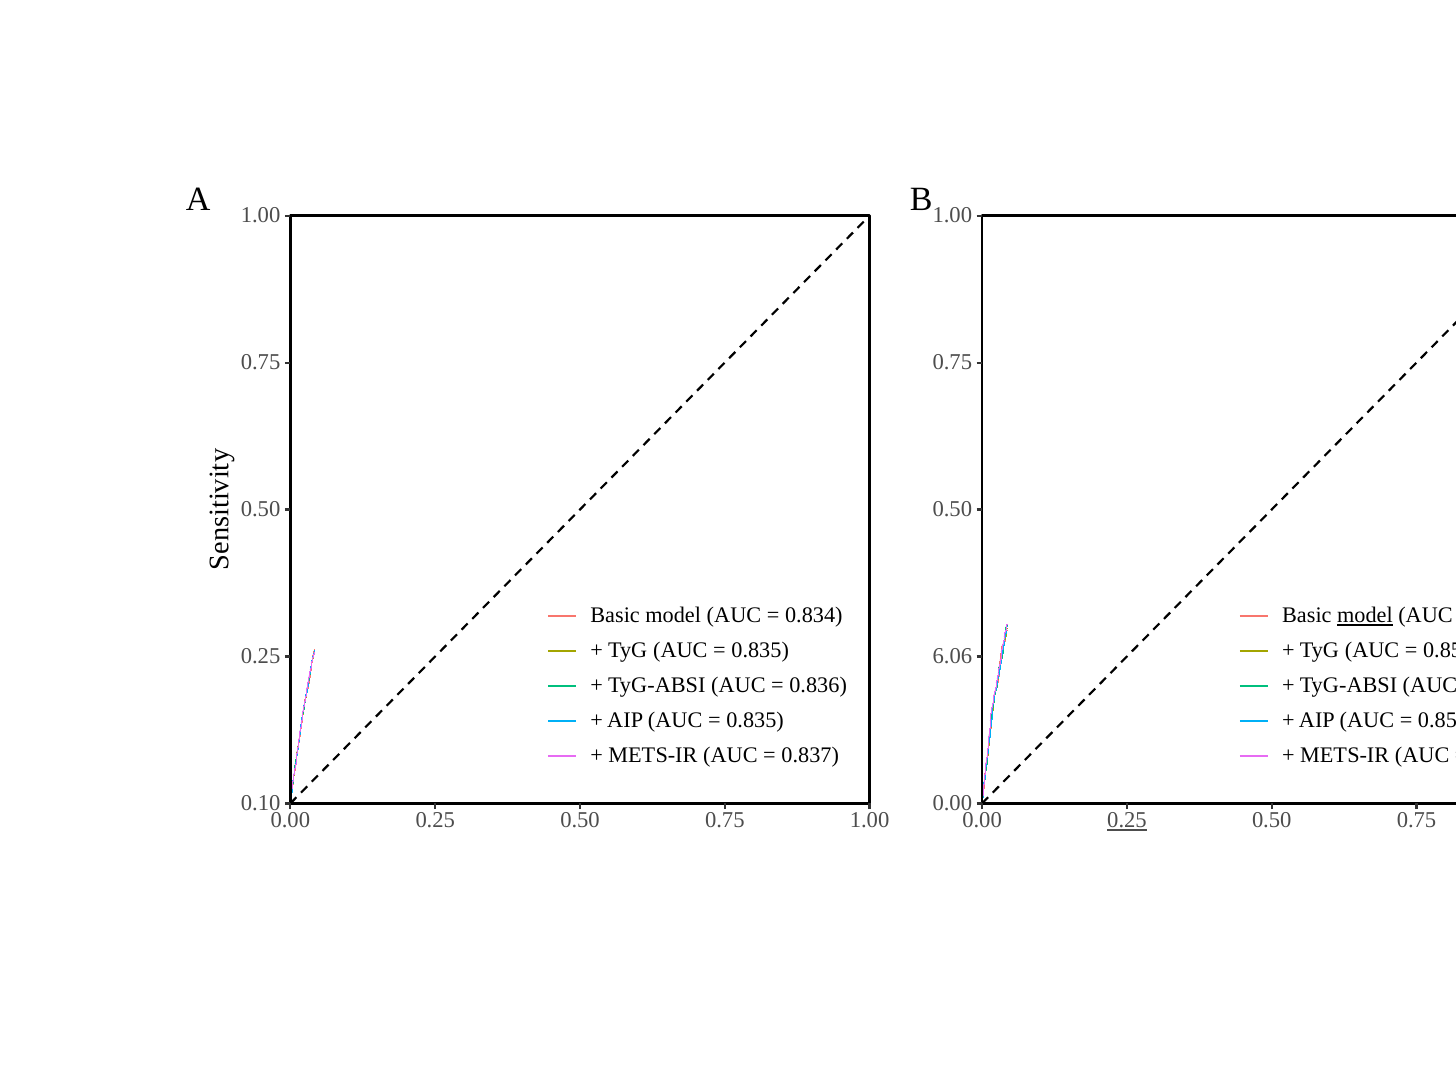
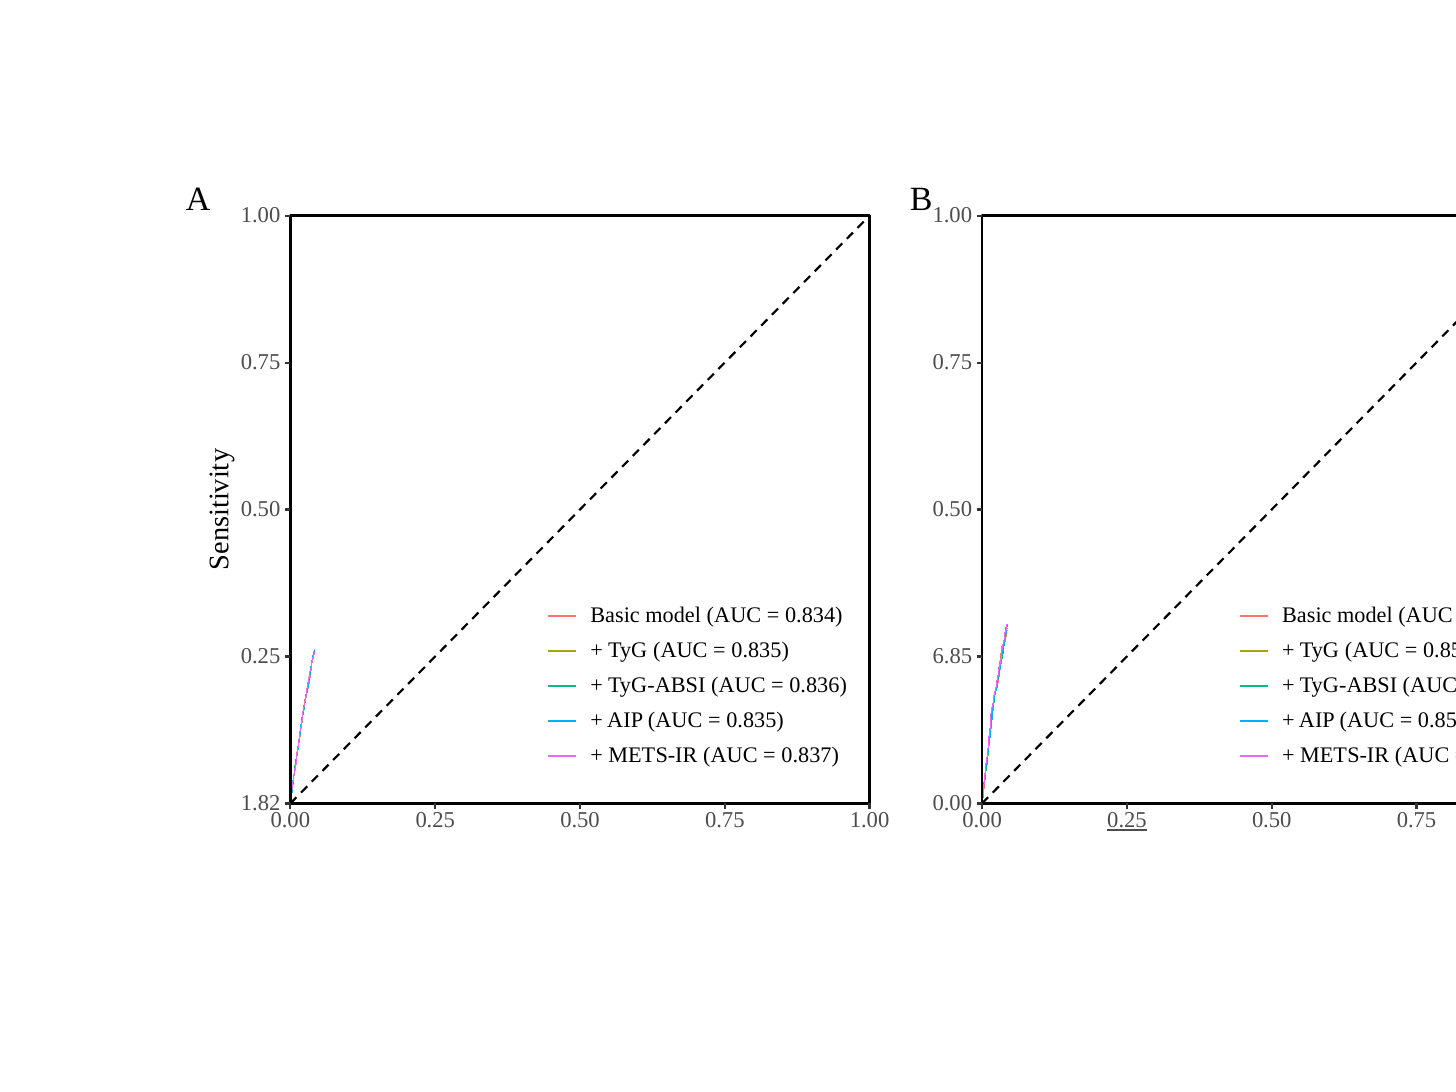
model at (1365, 615) underline: present -> none
6.06: 6.06 -> 6.85
0.10: 0.10 -> 1.82
